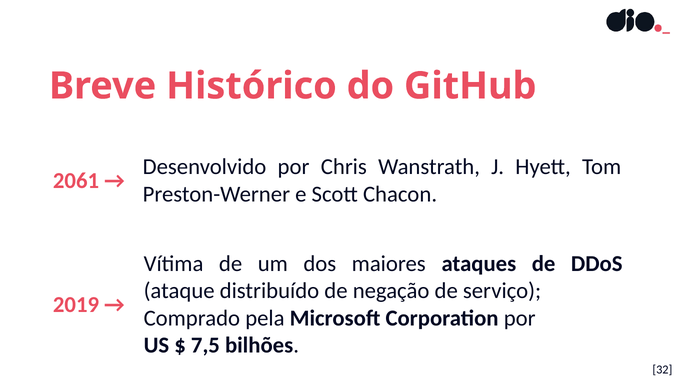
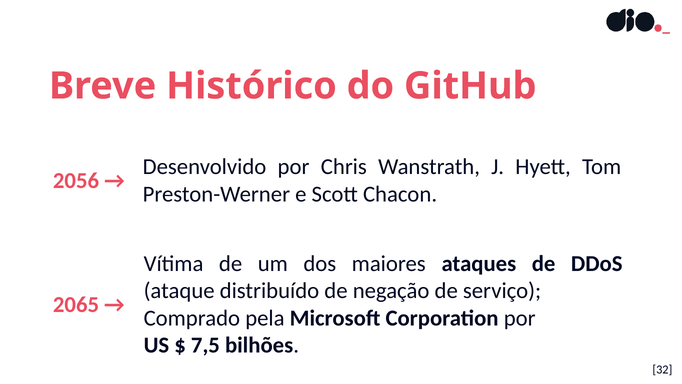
2061: 2061 -> 2056
2019: 2019 -> 2065
